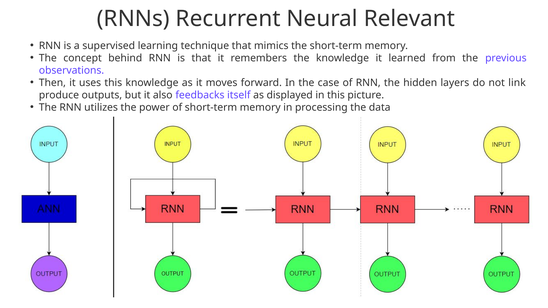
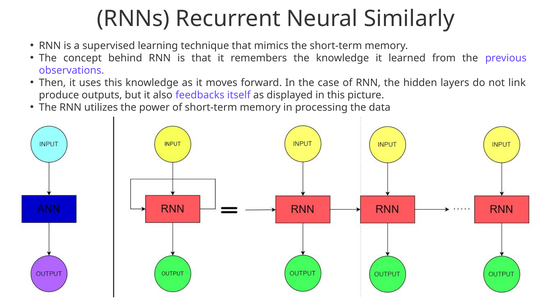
Relevant: Relevant -> Similarly
